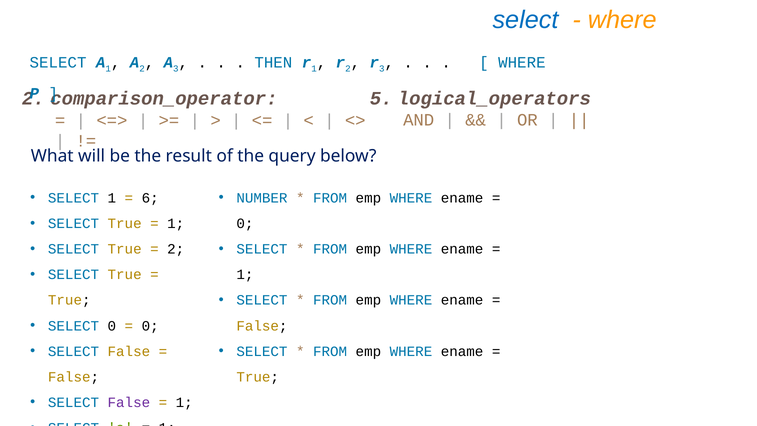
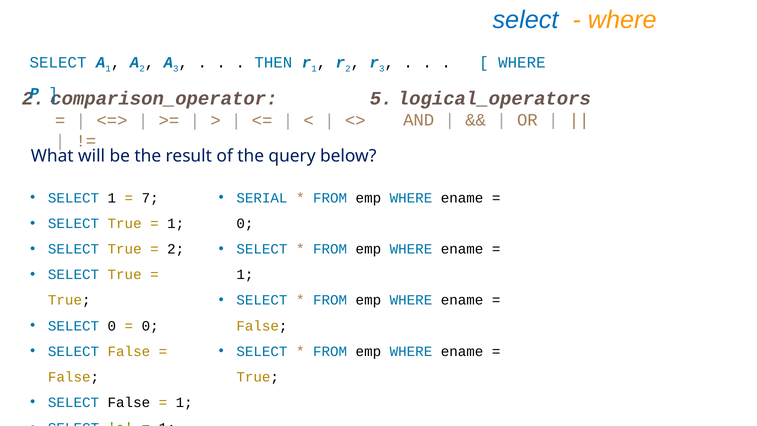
6: 6 -> 7
NUMBER: NUMBER -> SERIAL
False at (129, 402) colour: purple -> black
